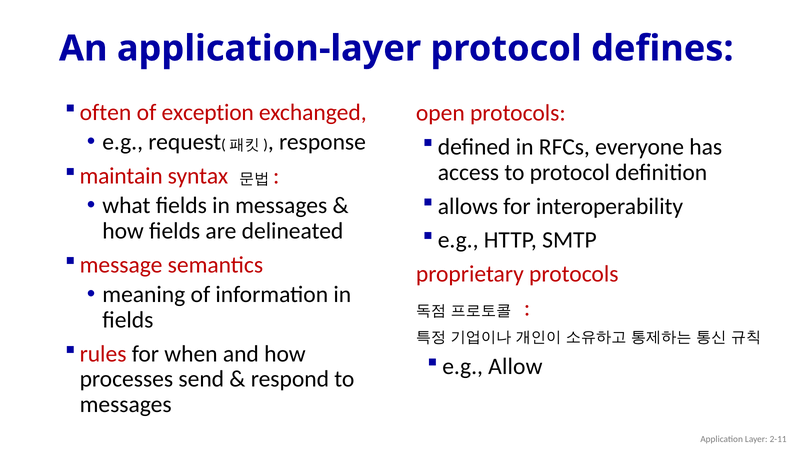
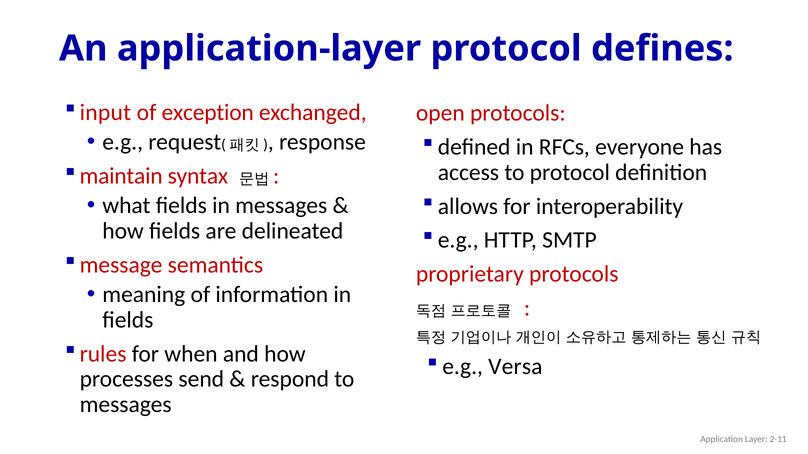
often: often -> input
Allow: Allow -> Versa
